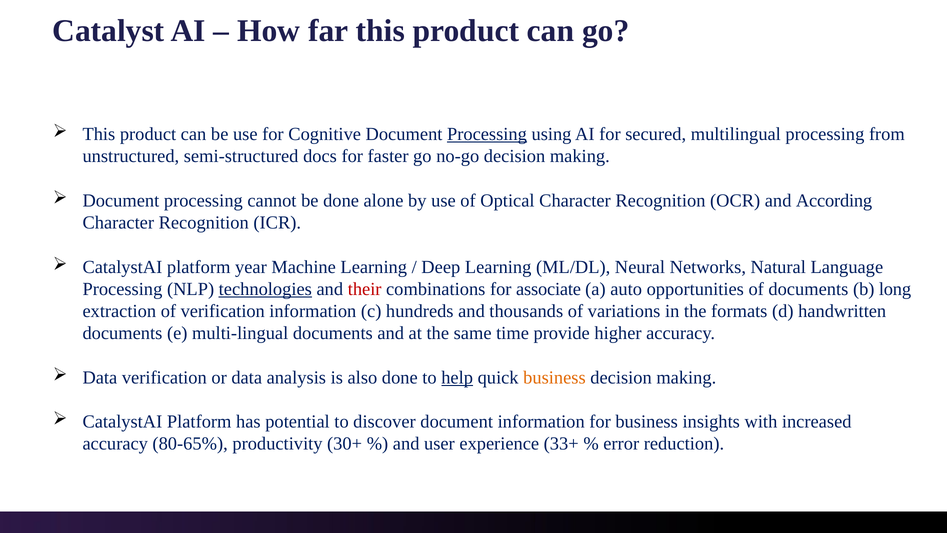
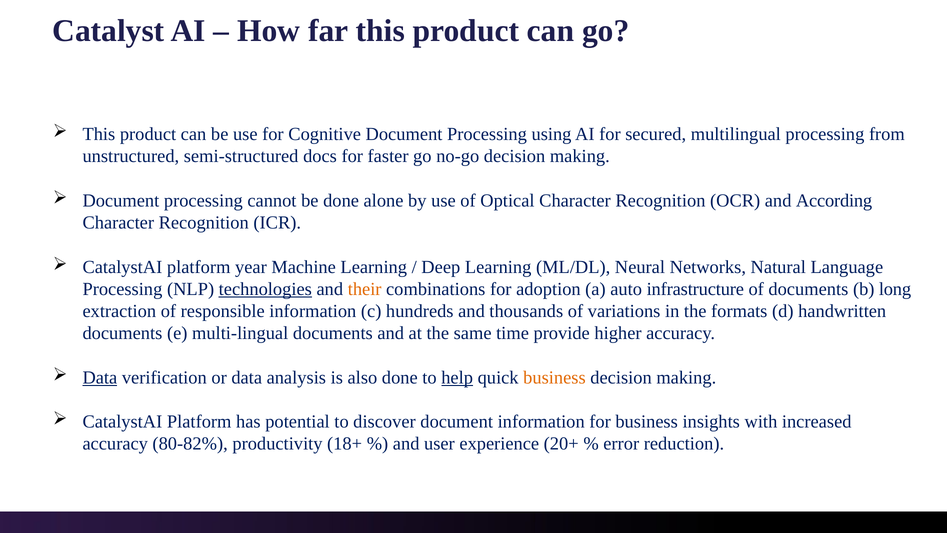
Processing at (487, 134) underline: present -> none
their colour: red -> orange
associate: associate -> adoption
opportunities: opportunities -> infrastructure
of verification: verification -> responsible
Data at (100, 377) underline: none -> present
80-65%: 80-65% -> 80-82%
30+: 30+ -> 18+
33+: 33+ -> 20+
